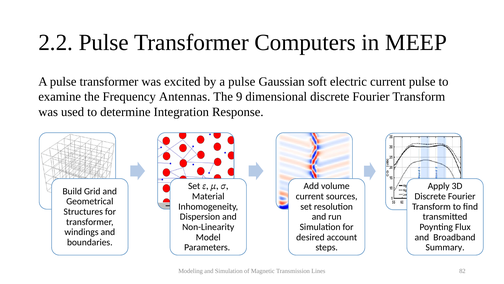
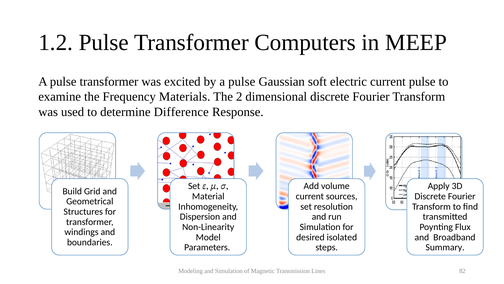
2.2: 2.2 -> 1.2
Antennas: Antennas -> Materials
9: 9 -> 2
Integration: Integration -> Difference
account: account -> isolated
